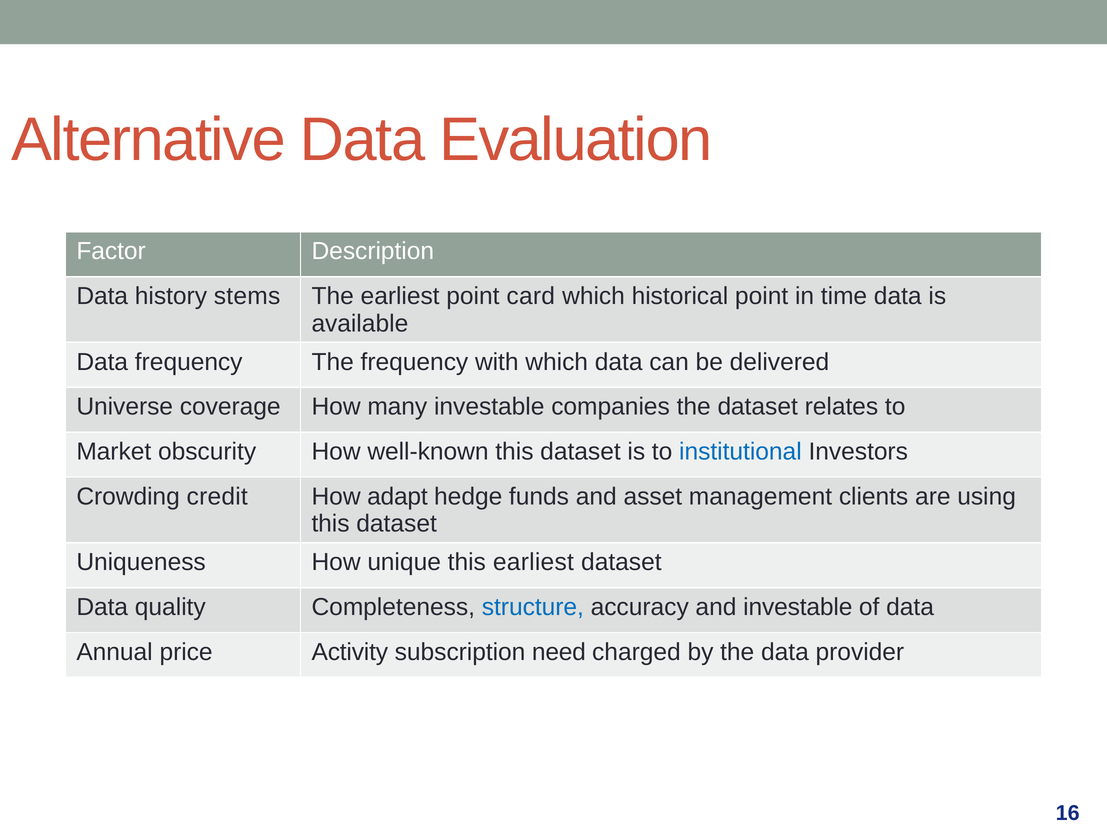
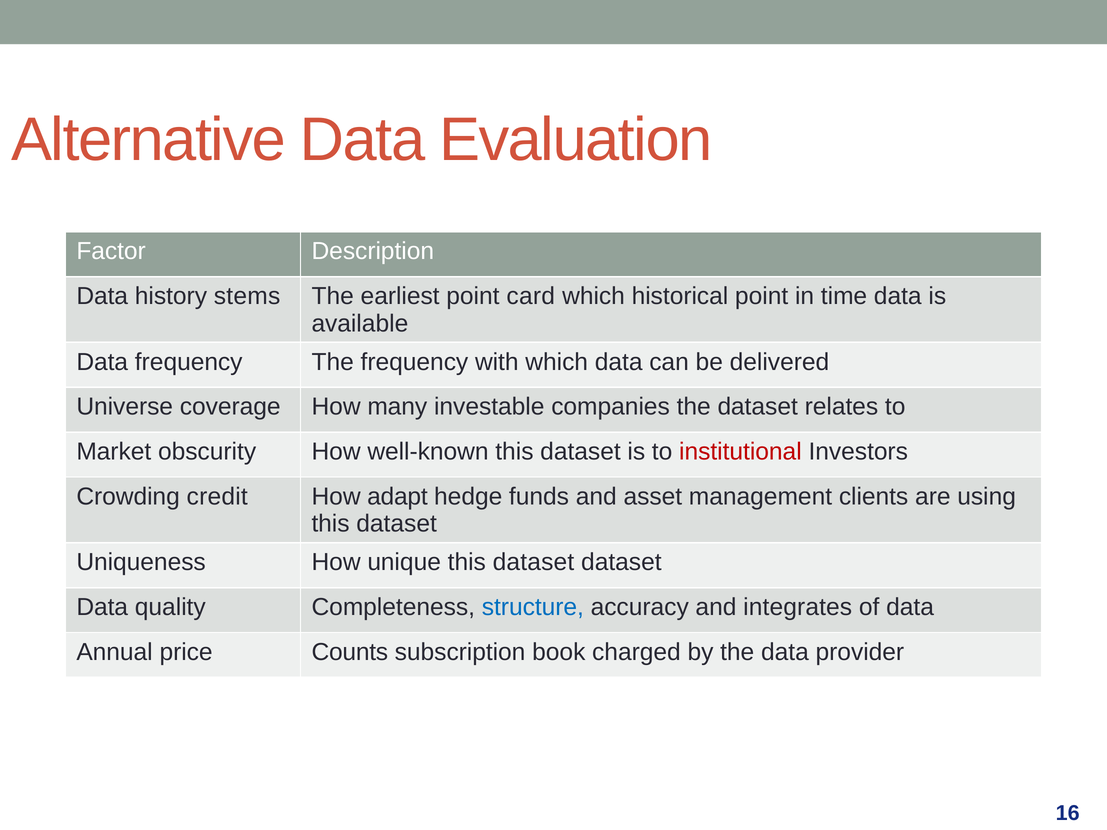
institutional colour: blue -> red
unique this earliest: earliest -> dataset
and investable: investable -> integrates
Activity: Activity -> Counts
need: need -> book
